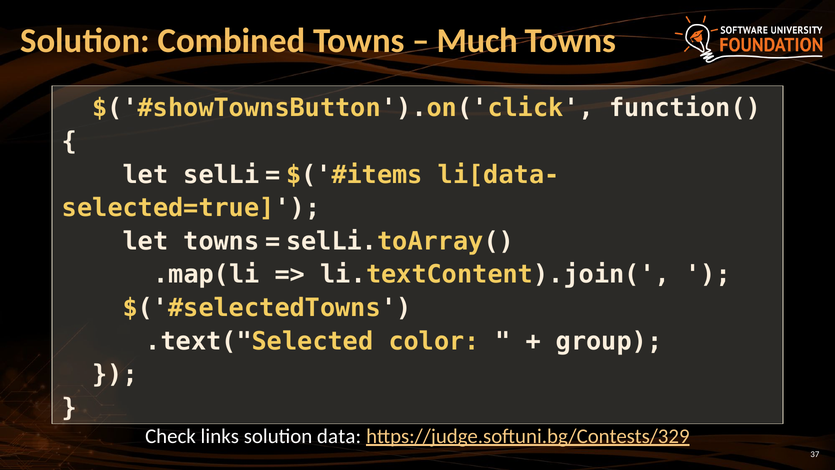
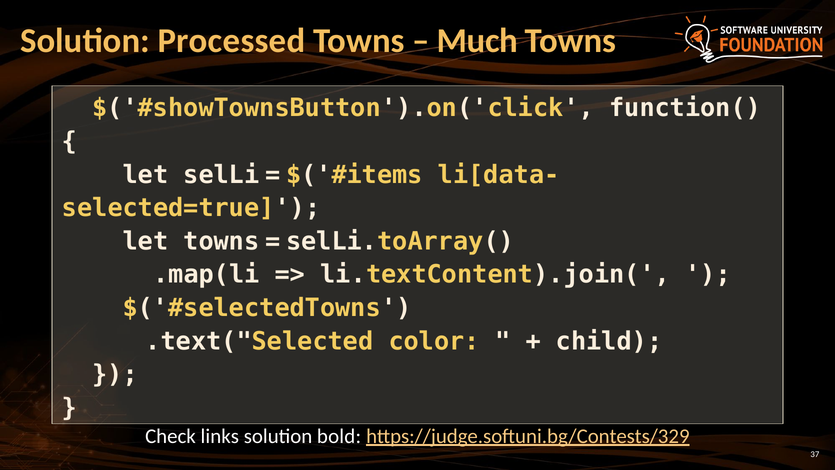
Combined: Combined -> Processed
group: group -> child
data: data -> bold
